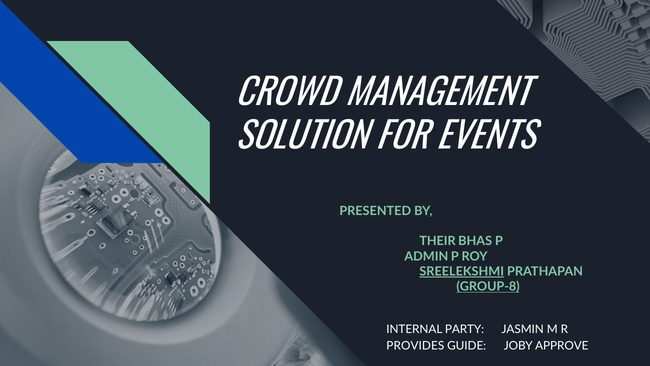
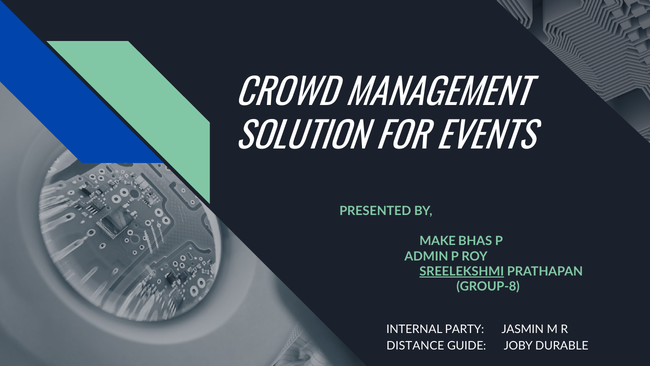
THEIR: THEIR -> MAKE
GROUP-8 underline: present -> none
PROVIDES: PROVIDES -> DISTANCE
APPROVE: APPROVE -> DURABLE
